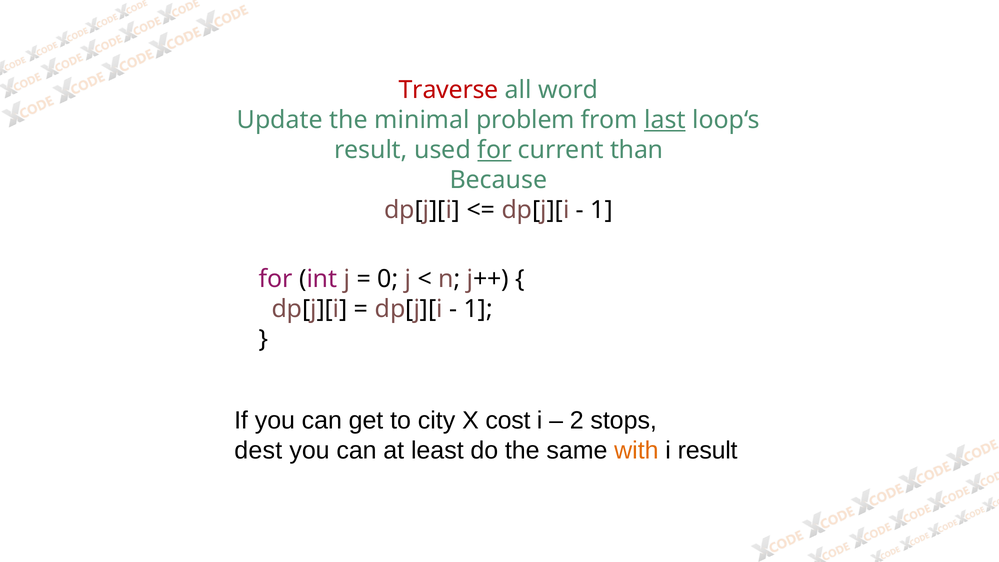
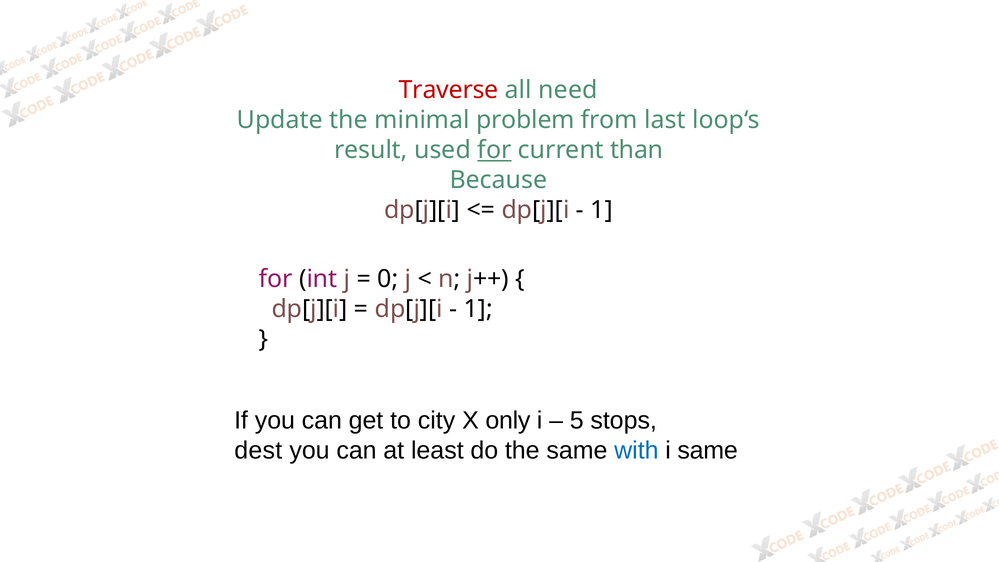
word: word -> need
last underline: present -> none
cost: cost -> only
2: 2 -> 5
with colour: orange -> blue
i result: result -> same
